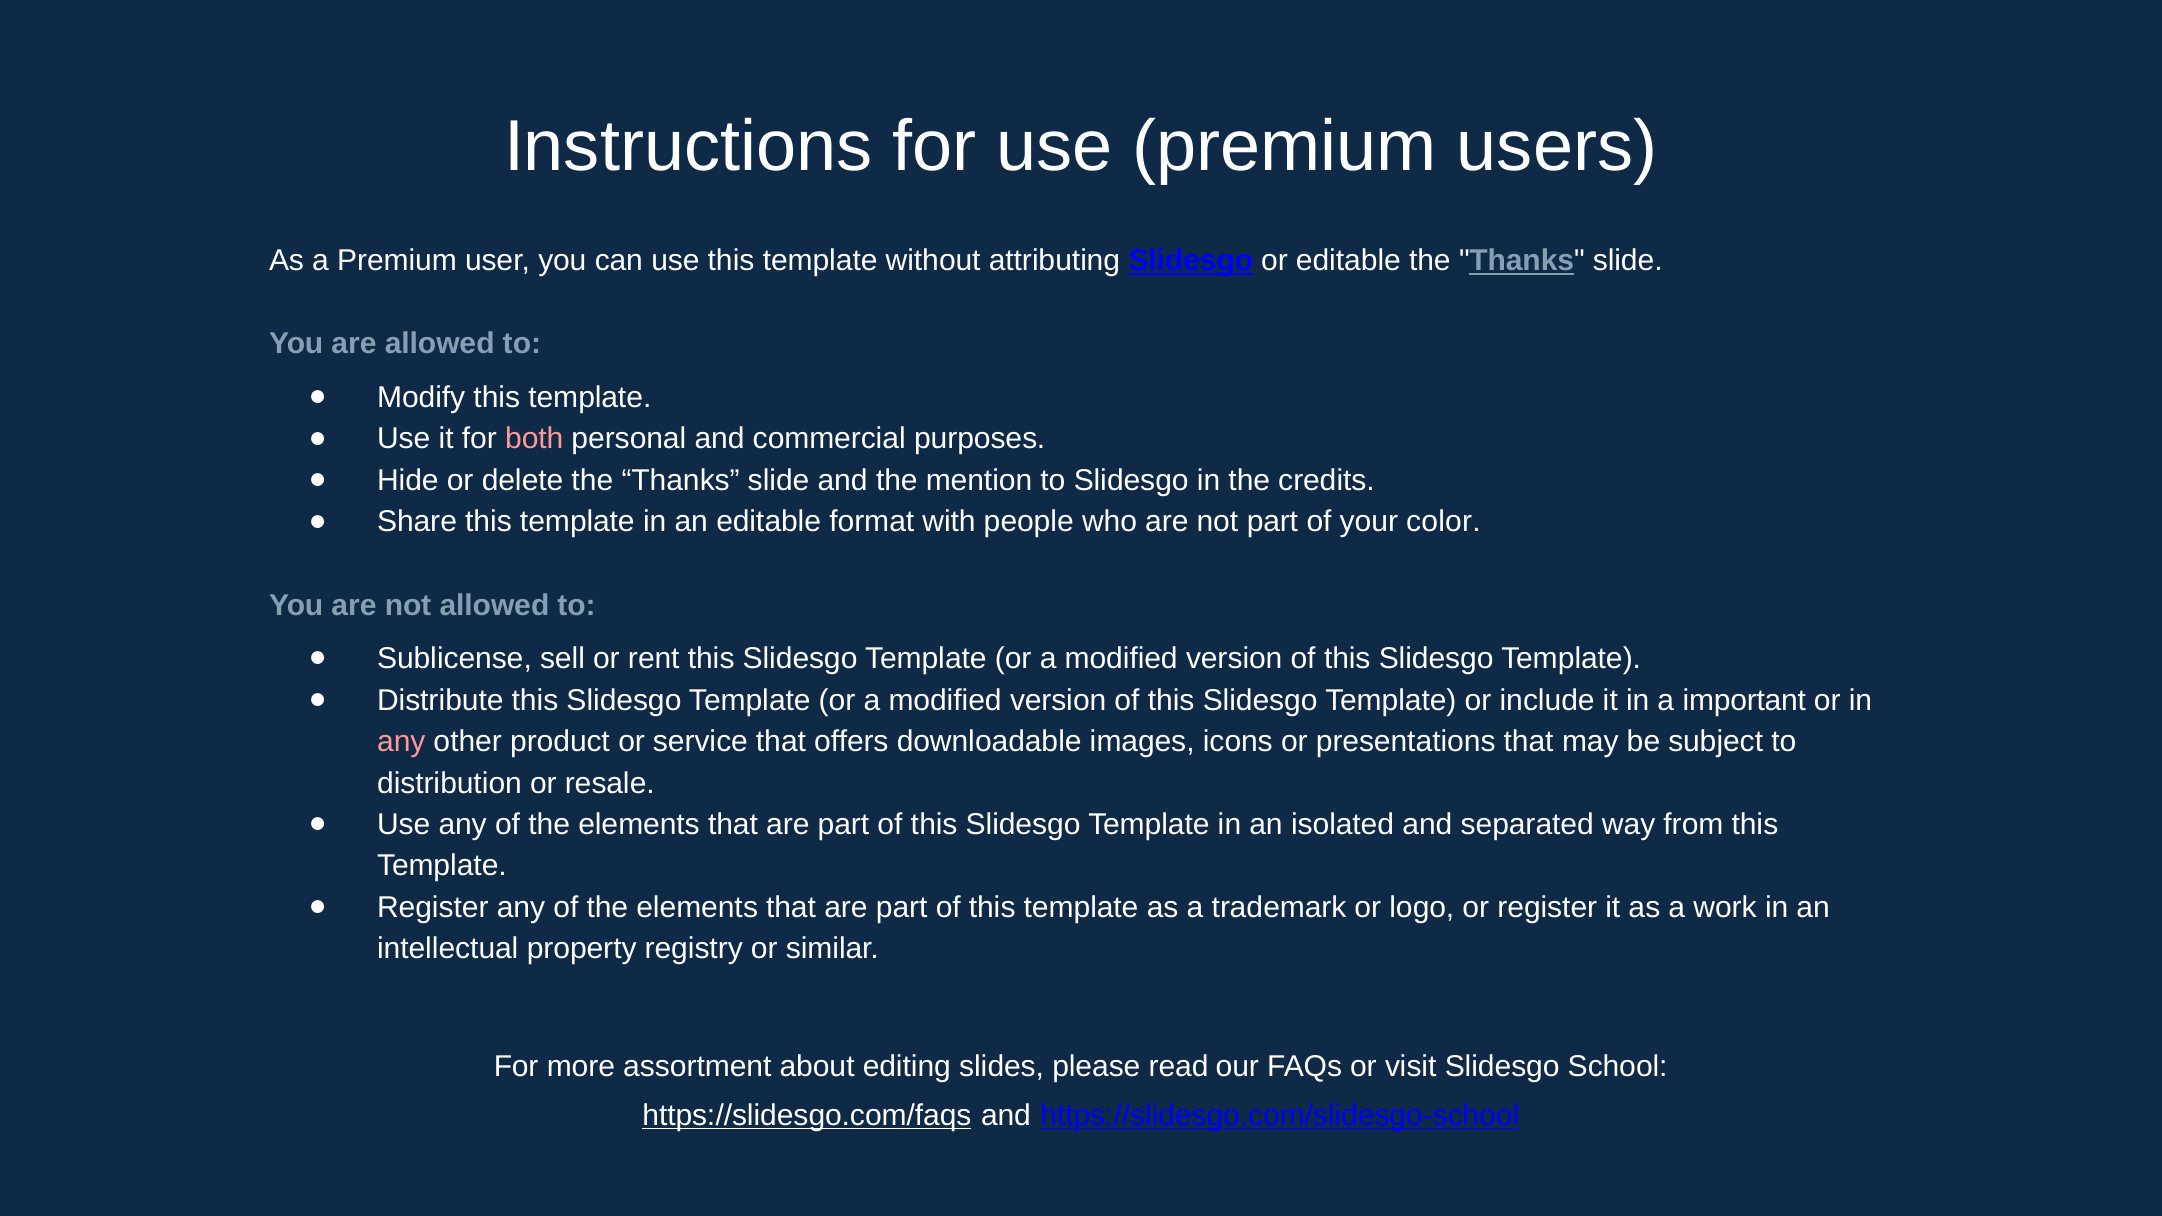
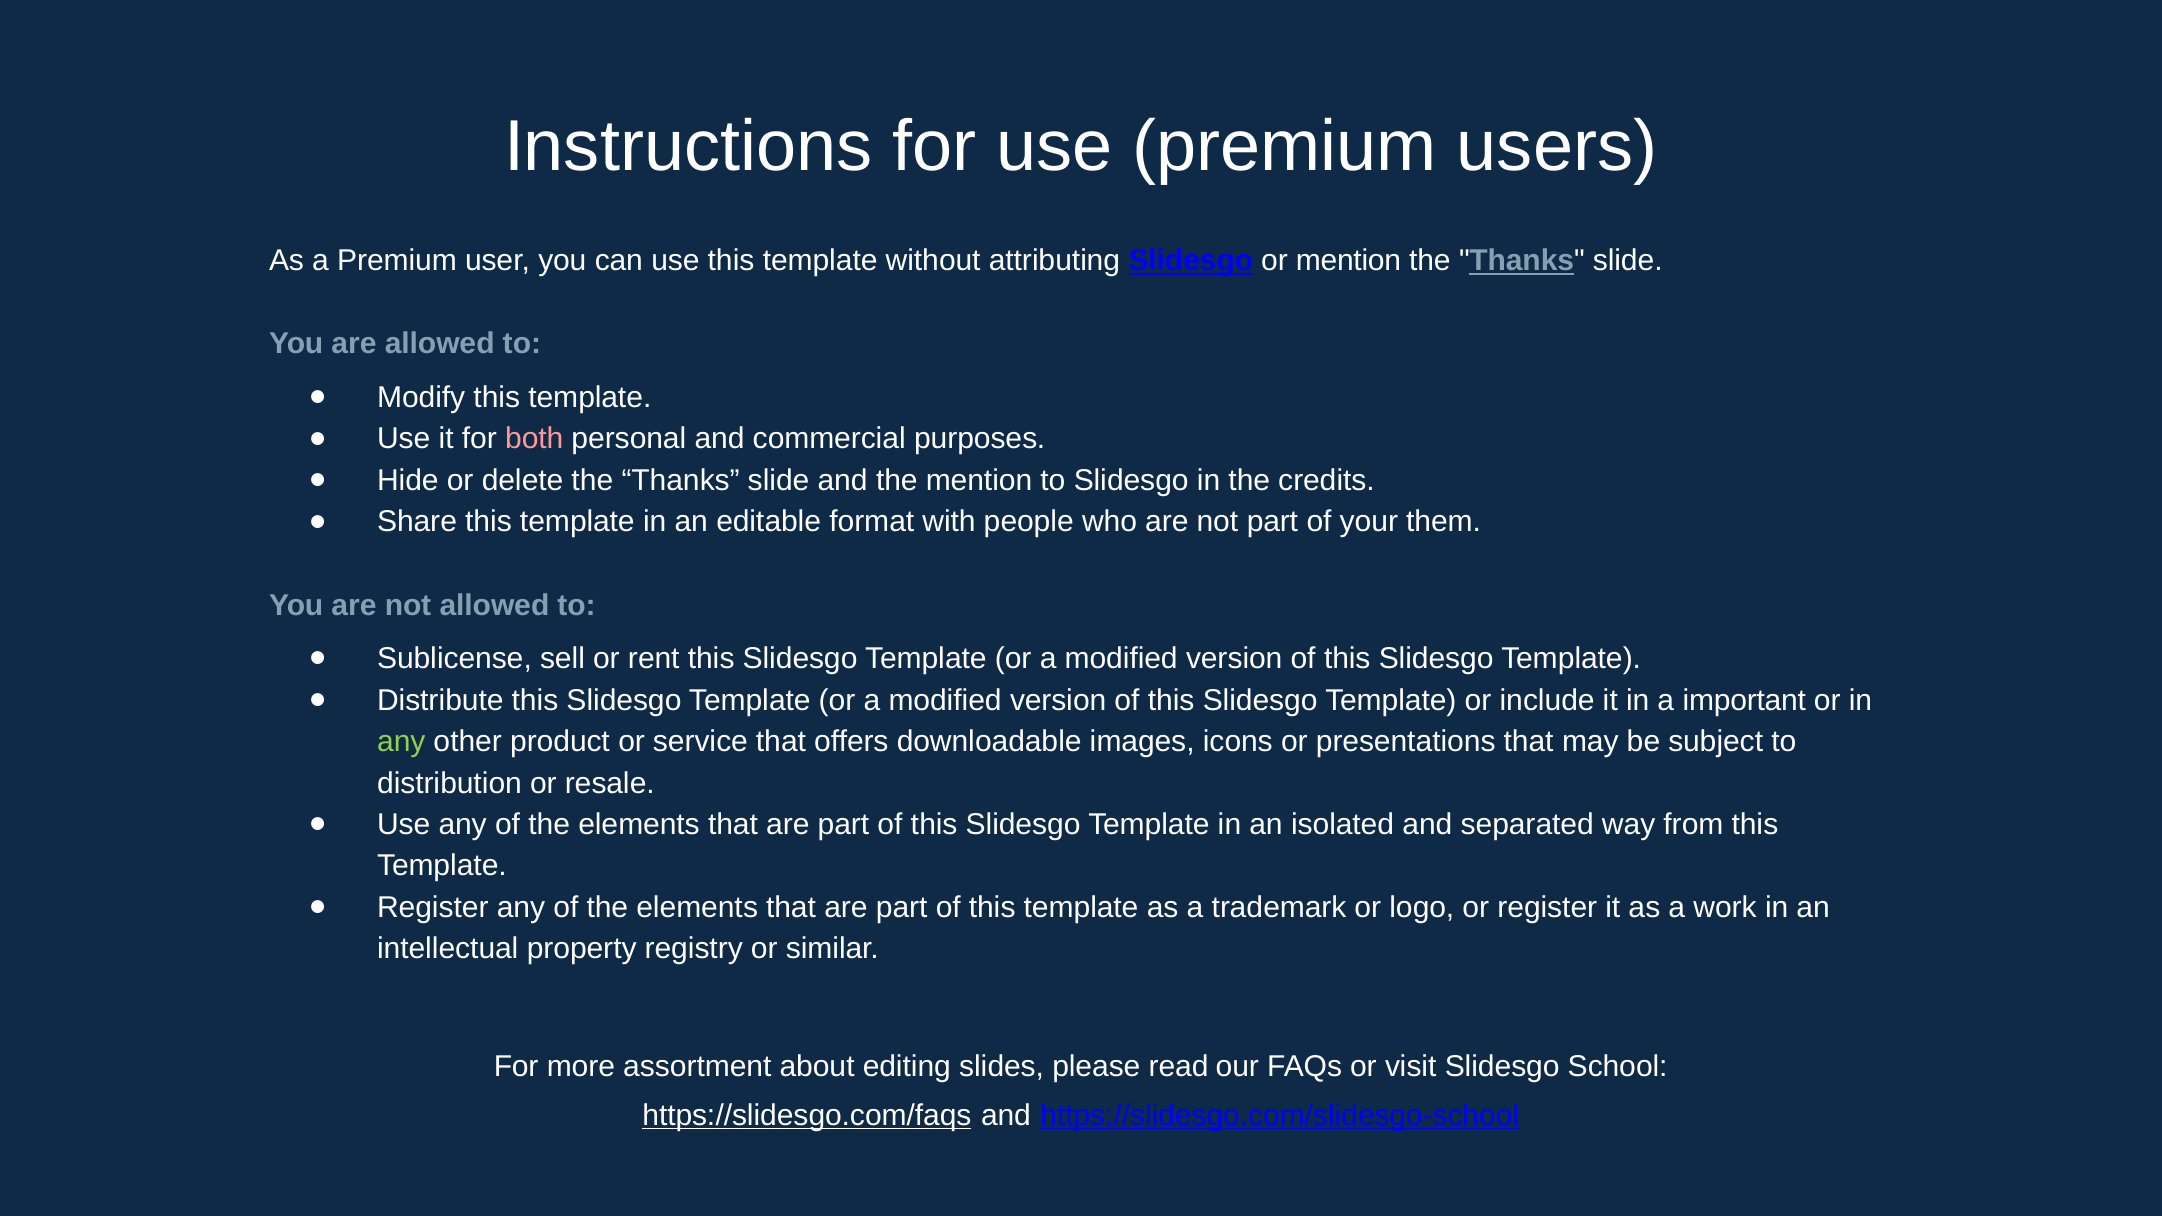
or editable: editable -> mention
color: color -> them
any at (401, 742) colour: pink -> light green
